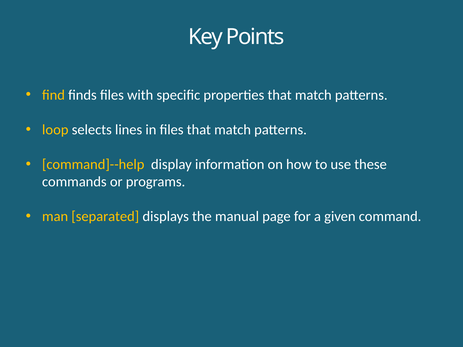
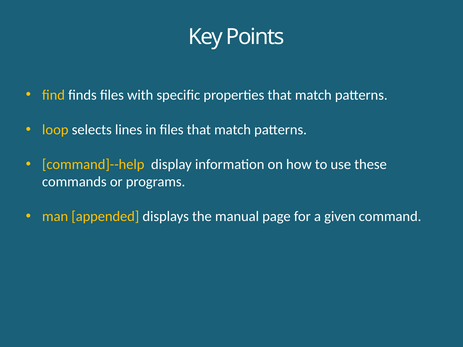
separated: separated -> appended
